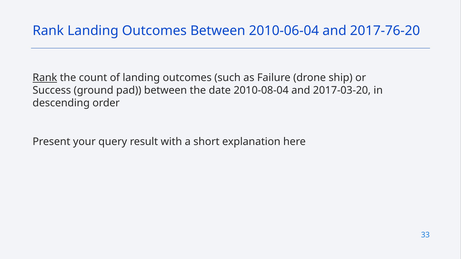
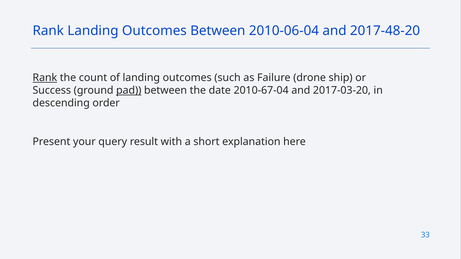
2017-76-20: 2017-76-20 -> 2017-48-20
pad underline: none -> present
2010-08-04: 2010-08-04 -> 2010-67-04
